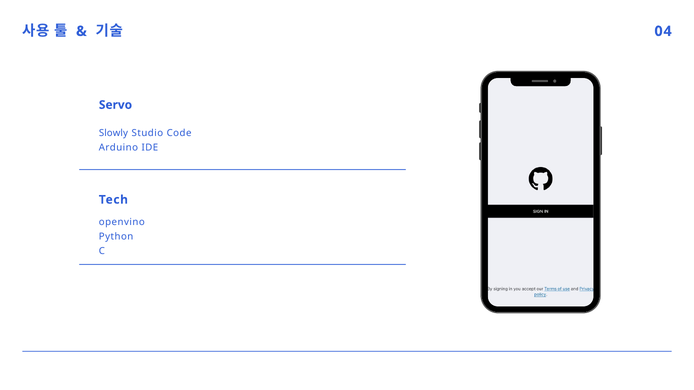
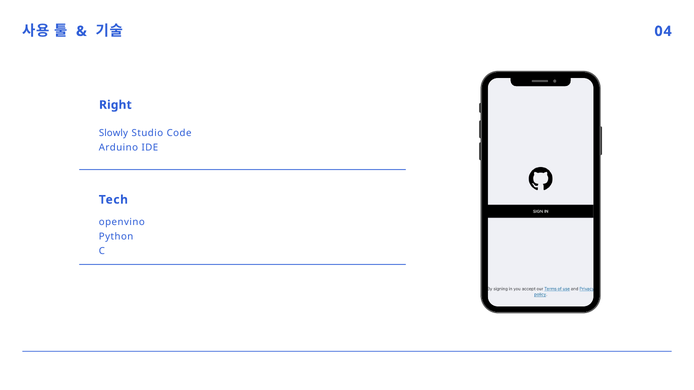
Servo: Servo -> Right
